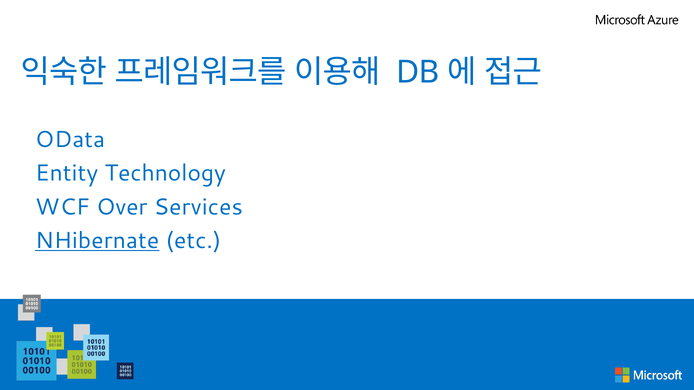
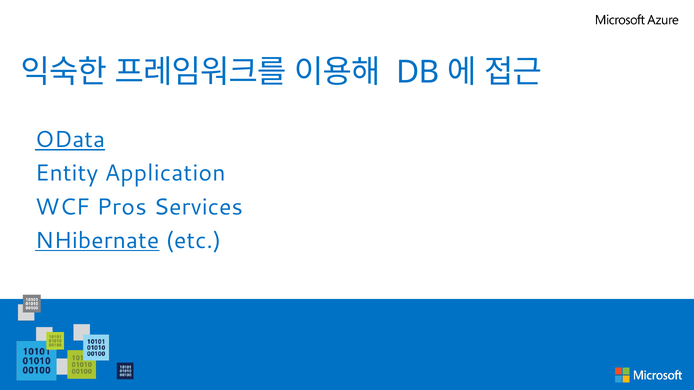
OData underline: none -> present
Technology: Technology -> Application
Over: Over -> Pros
